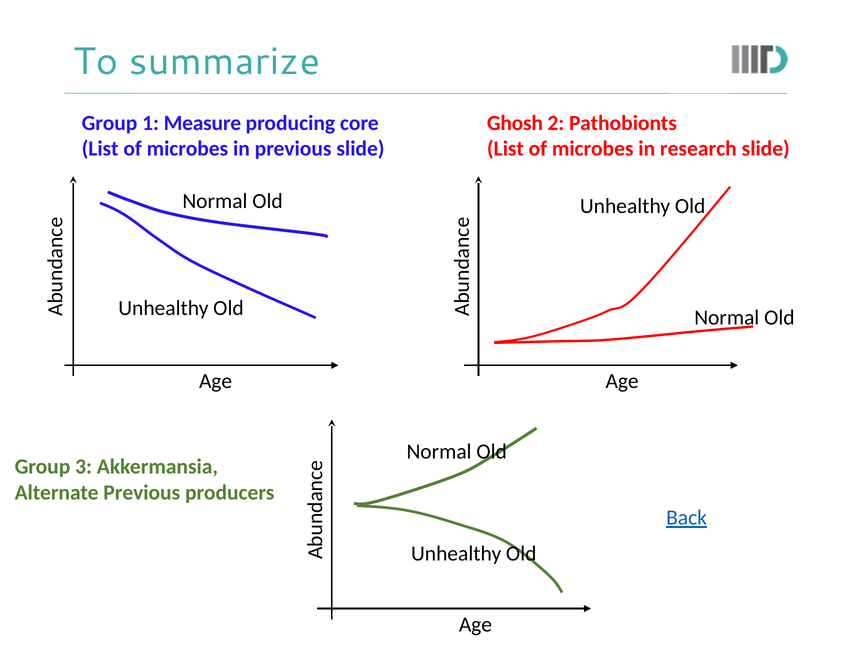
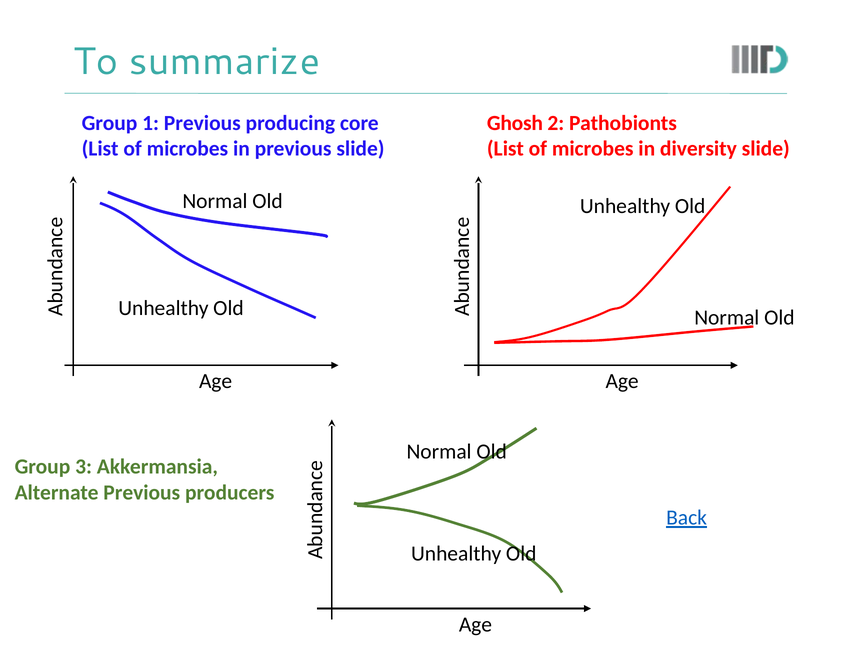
1 Measure: Measure -> Previous
research: research -> diversity
